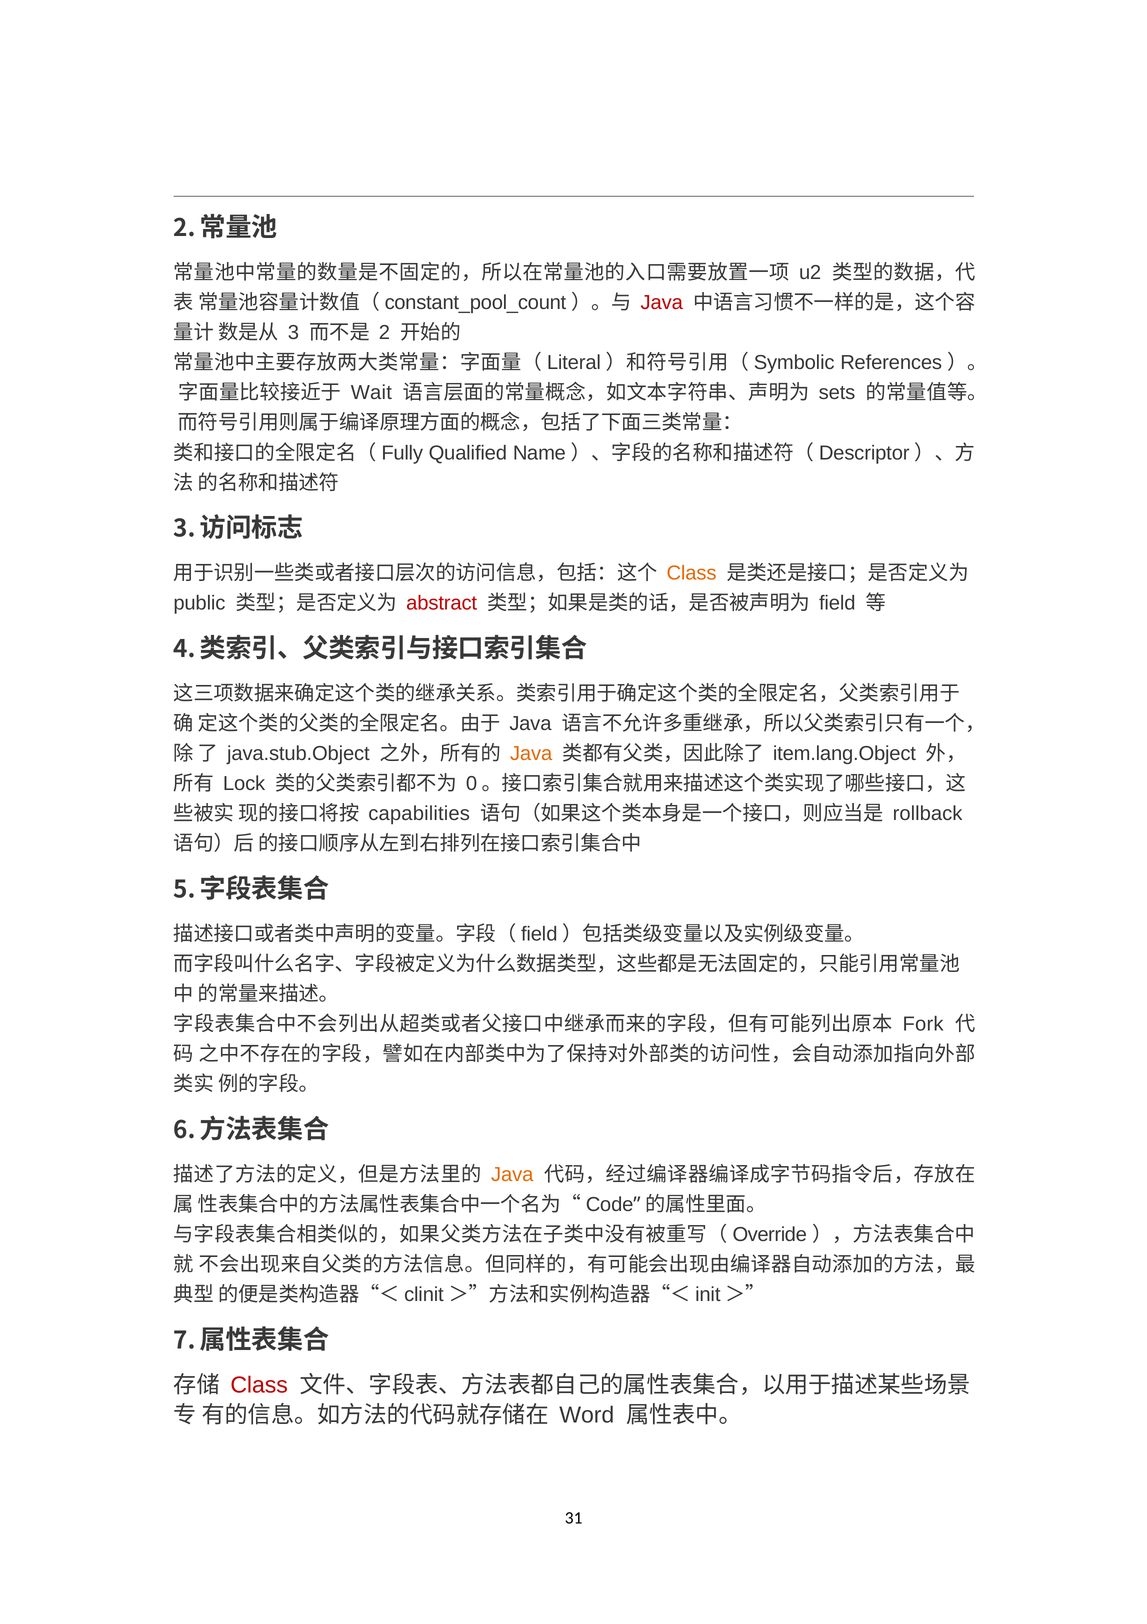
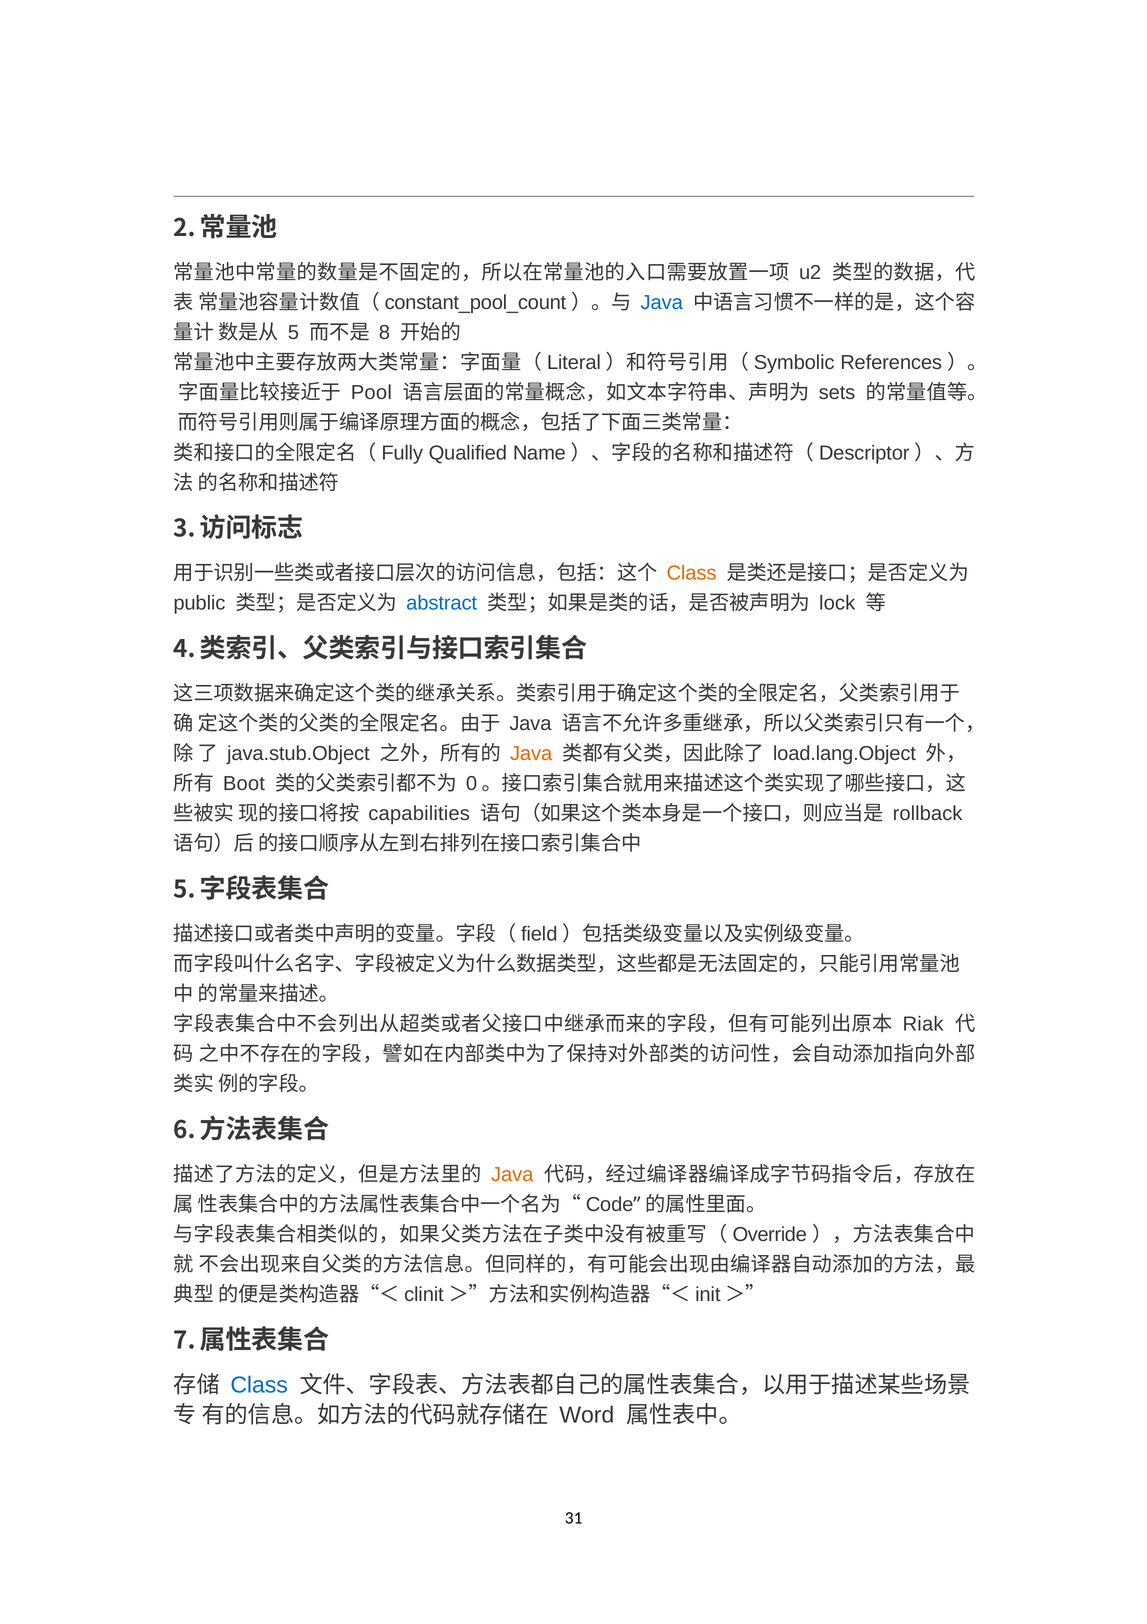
Java at (662, 302) colour: red -> blue
3: 3 -> 5
2: 2 -> 8
Wait: Wait -> Pool
abstract colour: red -> blue
field: field -> lock
item.lang.Object: item.lang.Object -> load.lang.Object
Lock: Lock -> Boot
Fork: Fork -> Riak
Class at (259, 1384) colour: red -> blue
